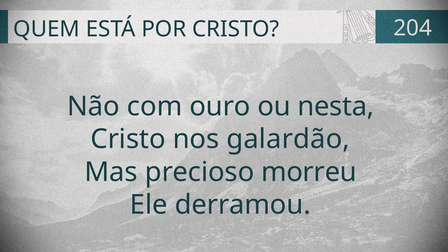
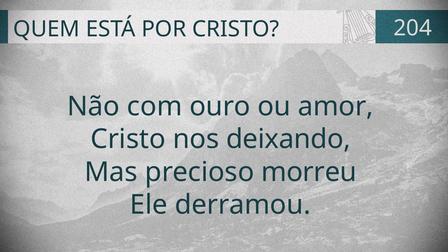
nesta: nesta -> amor
galardão: galardão -> deixando
